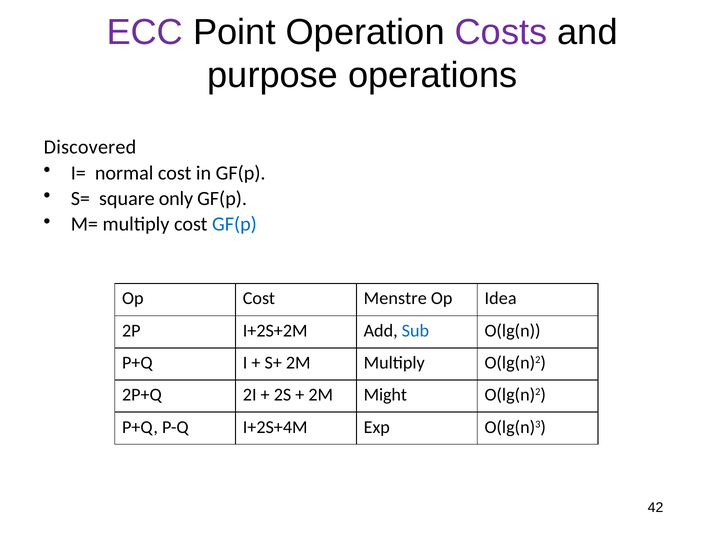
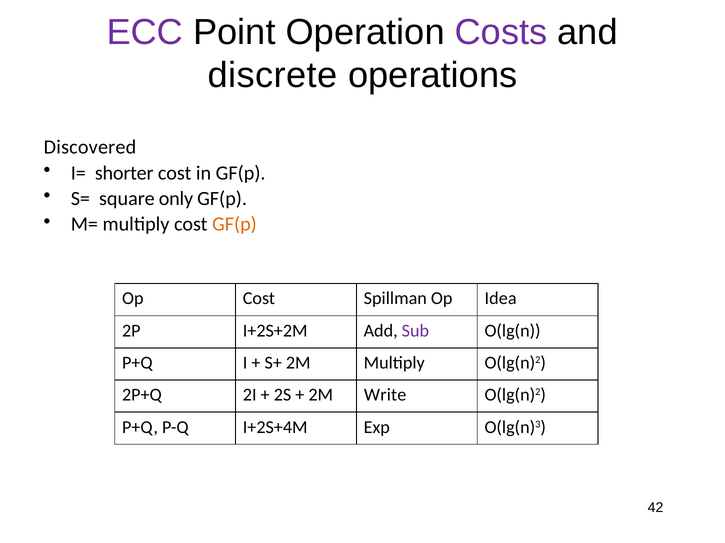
purpose: purpose -> discrete
normal: normal -> shorter
GF(p at (234, 225) colour: blue -> orange
Menstre: Menstre -> Spillman
Sub colour: blue -> purple
Might: Might -> Write
